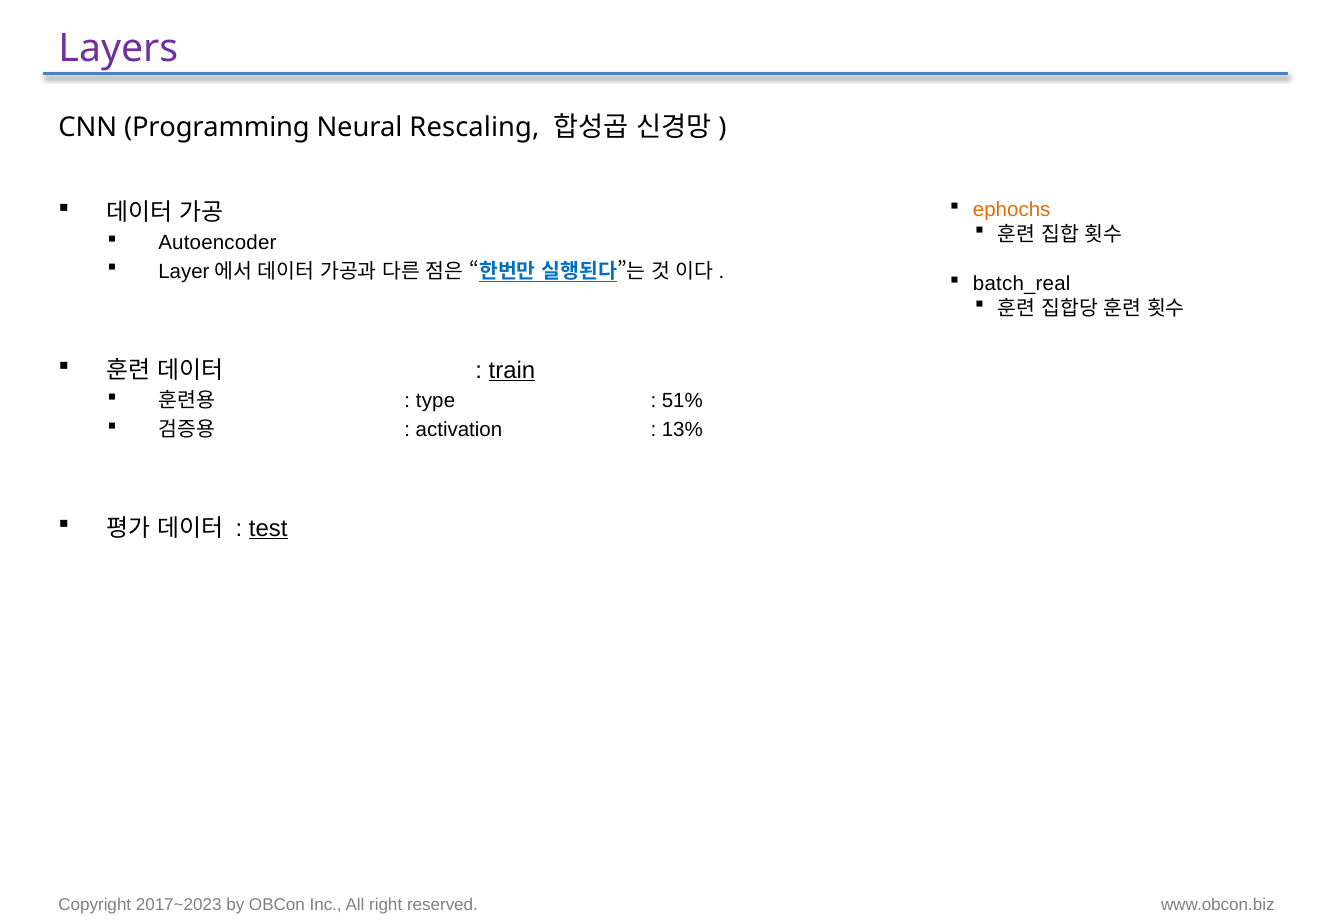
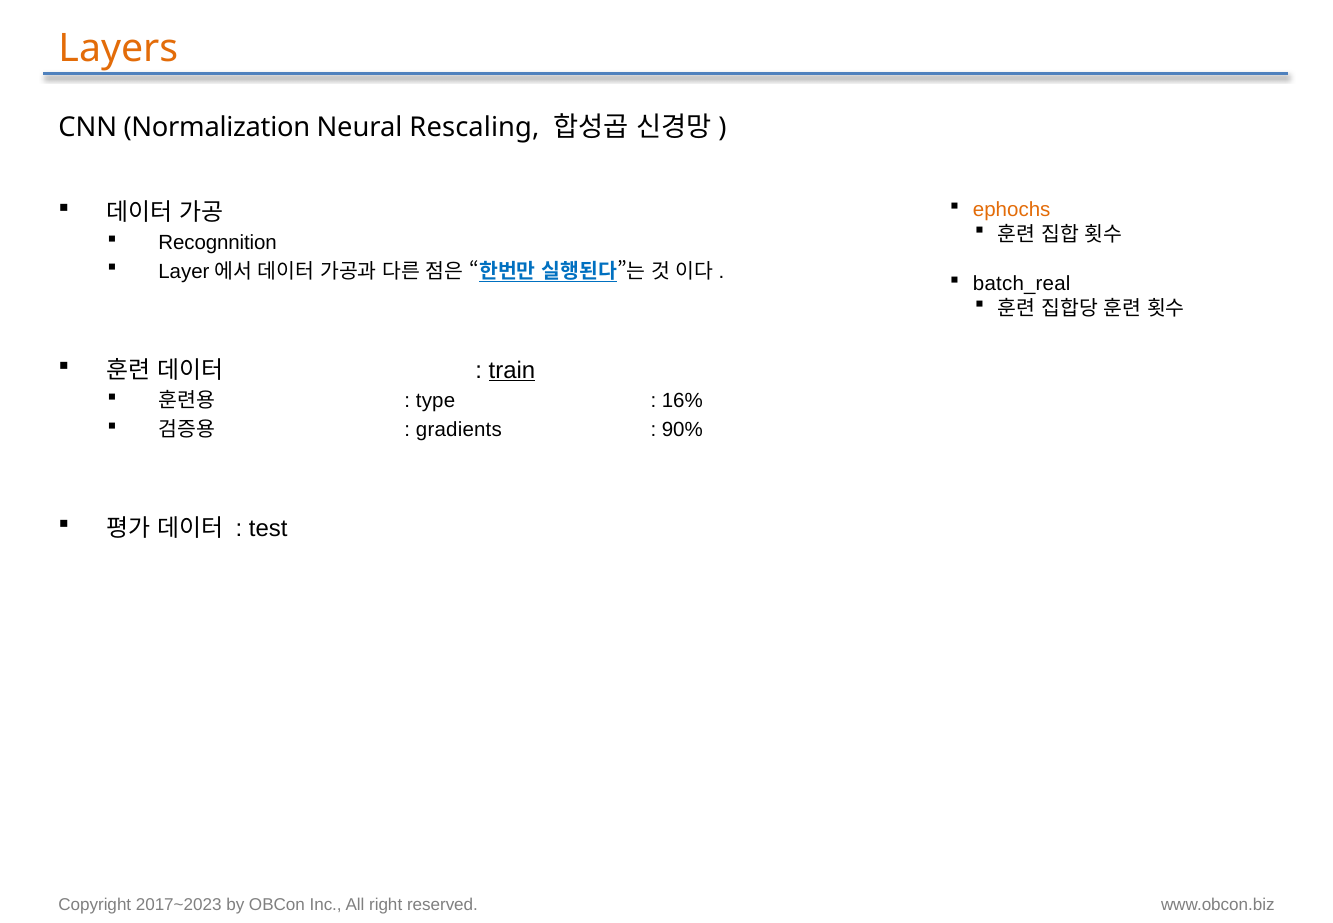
Layers colour: purple -> orange
Programming: Programming -> Normalization
Autoencoder: Autoencoder -> Recognnition
51%: 51% -> 16%
activation: activation -> gradients
13%: 13% -> 90%
test underline: present -> none
